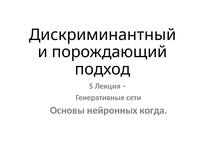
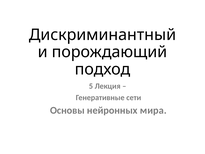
когда: когда -> мира
